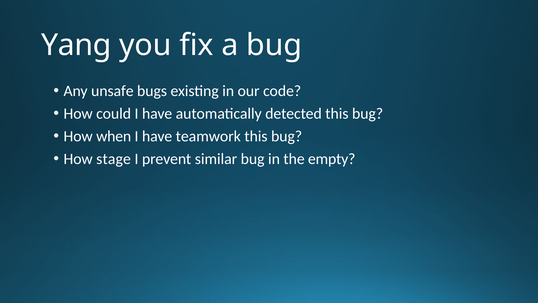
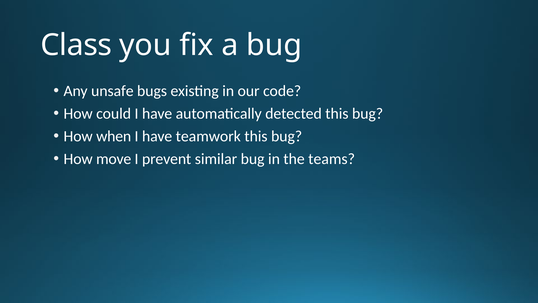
Yang: Yang -> Class
stage: stage -> move
empty: empty -> teams
